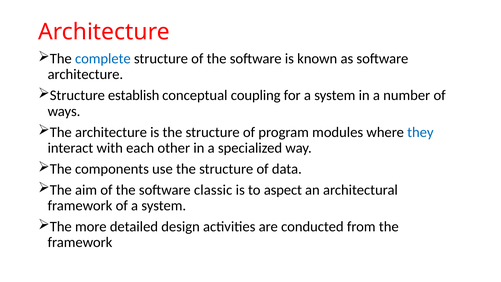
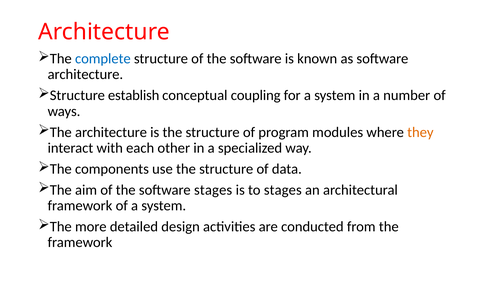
they colour: blue -> orange
software classic: classic -> stages
to aspect: aspect -> stages
